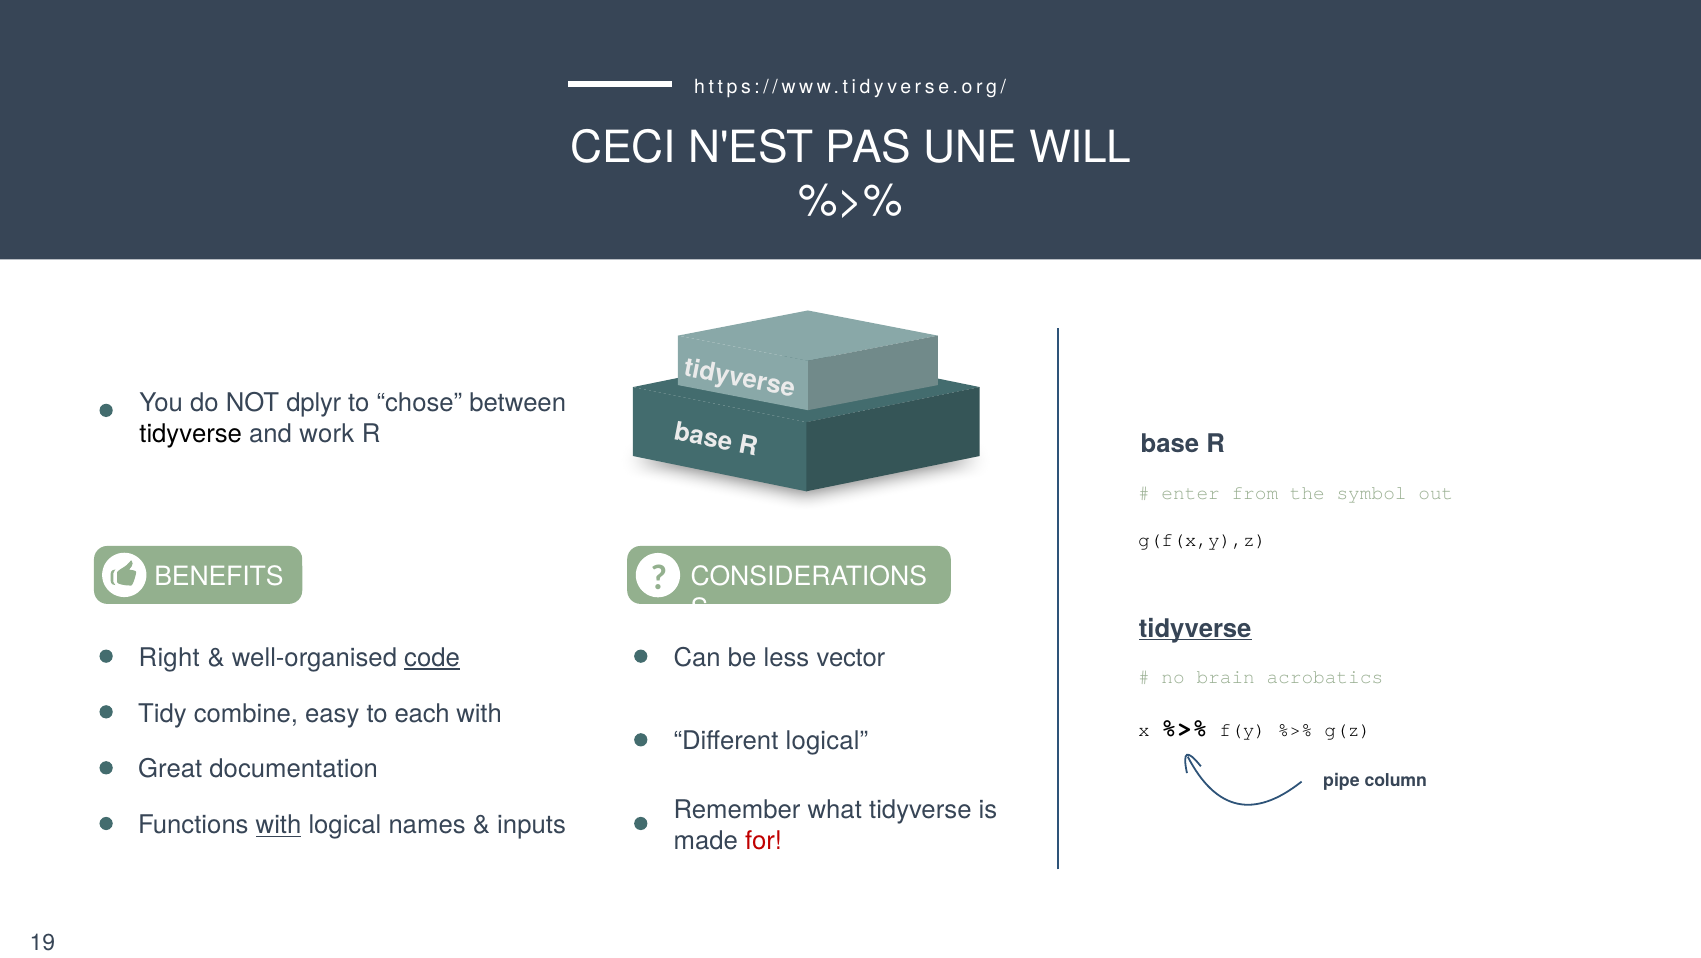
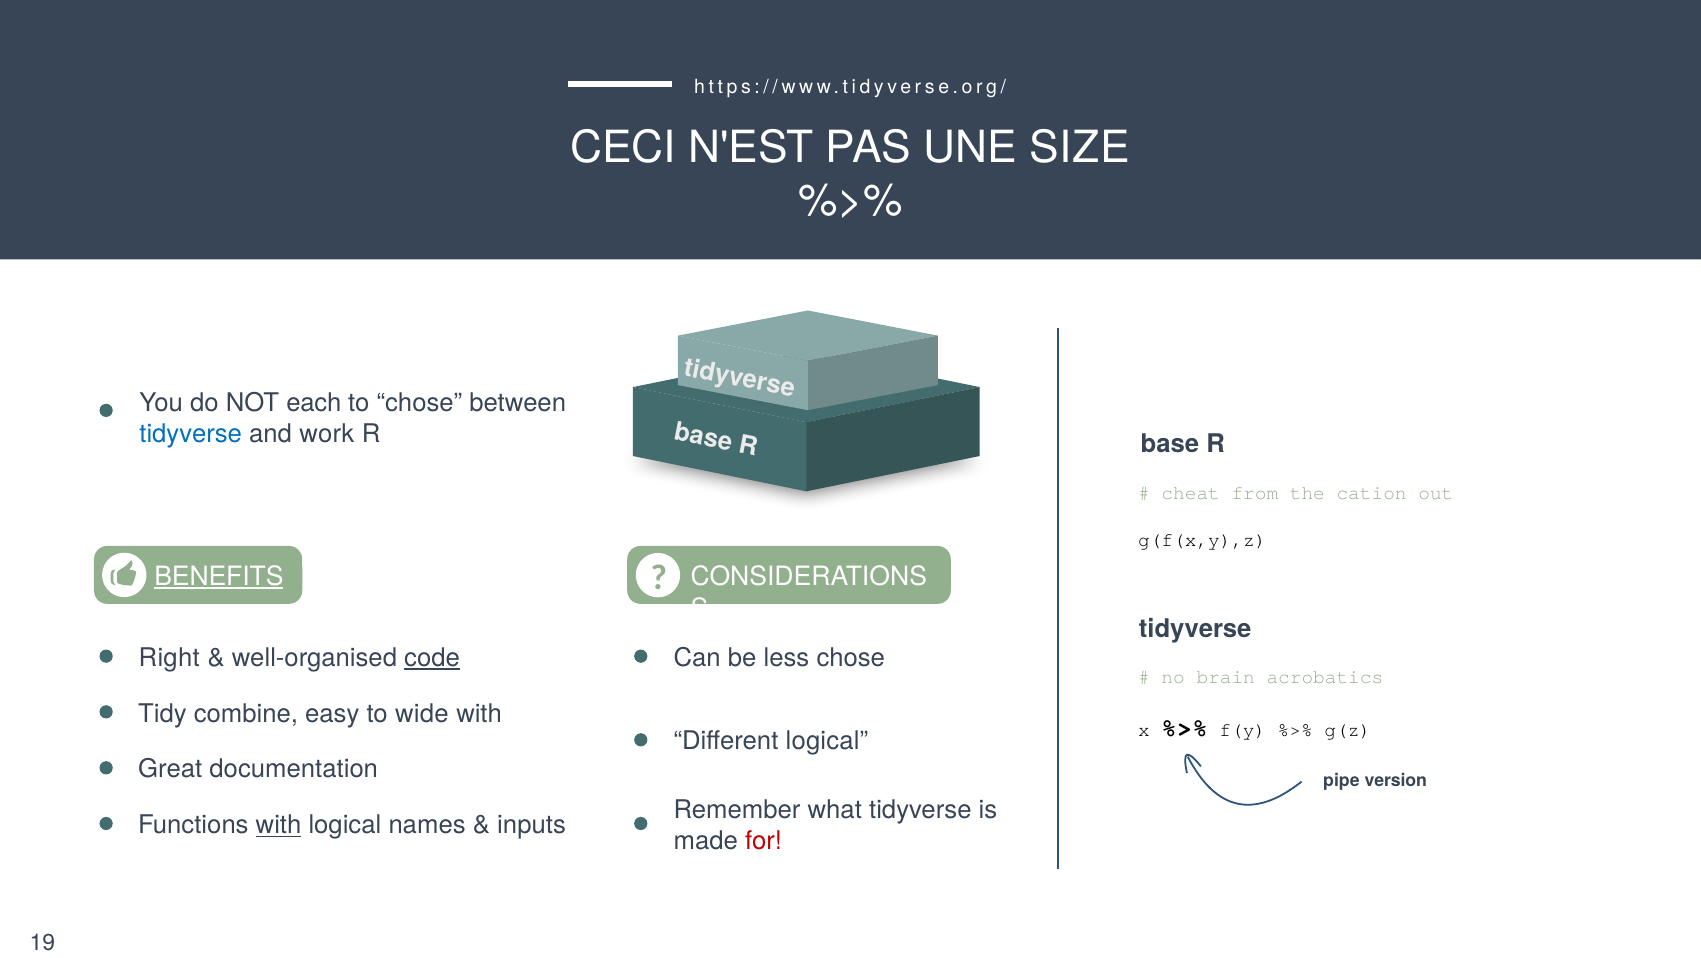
WILL: WILL -> SIZE
dplyr: dplyr -> each
tidyverse at (191, 433) colour: black -> blue
enter: enter -> cheat
symbol: symbol -> cation
BENEFITS underline: none -> present
tidyverse at (1195, 628) underline: present -> none
less vector: vector -> chose
each: each -> wide
column: column -> version
